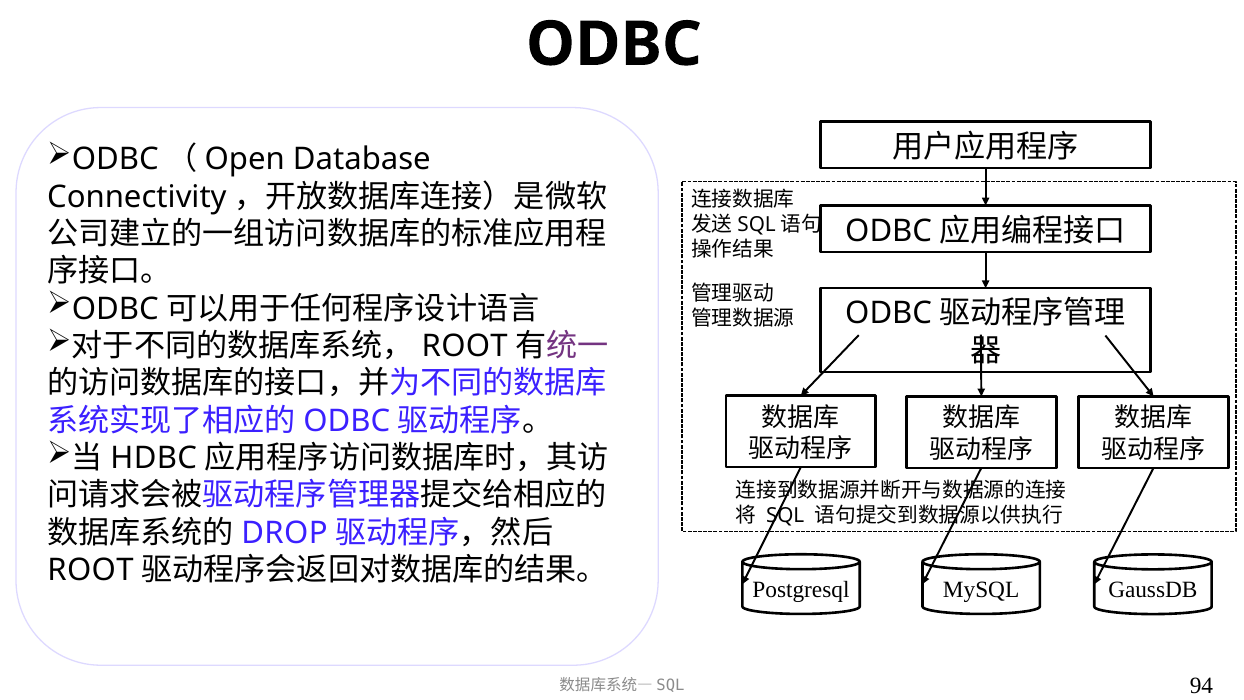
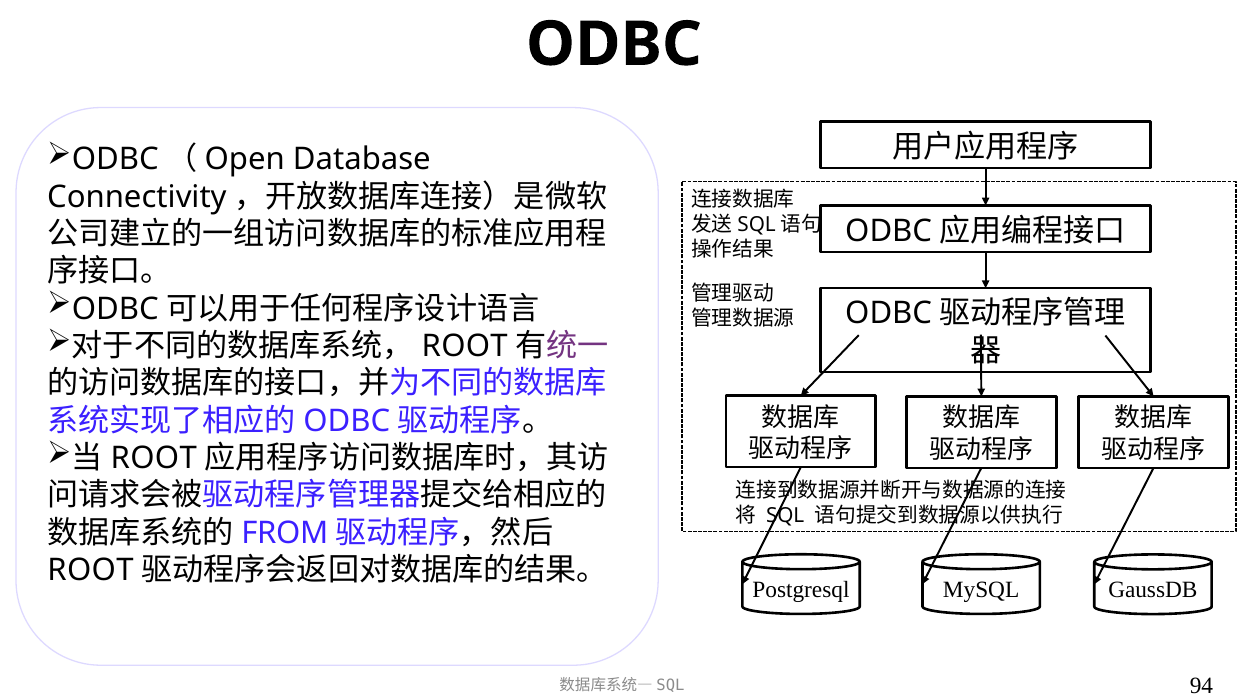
HDBC at (154, 458): HDBC -> ROOT
DROP: DROP -> FROM
